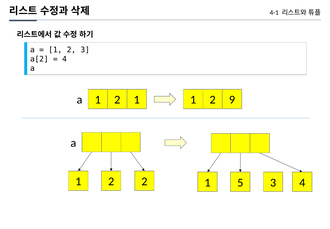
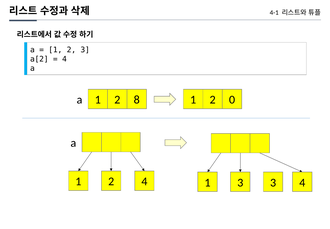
9: 9 -> 0
1 2 1: 1 -> 8
2 2: 2 -> 4
1 5: 5 -> 3
